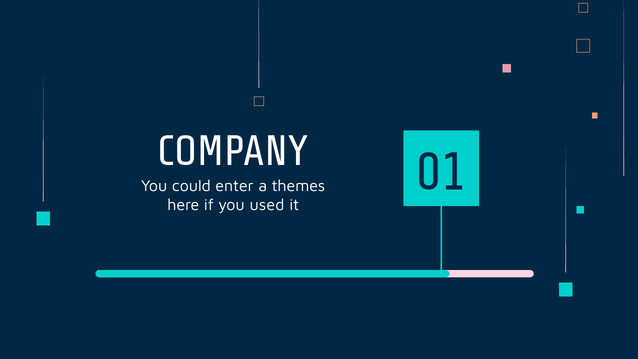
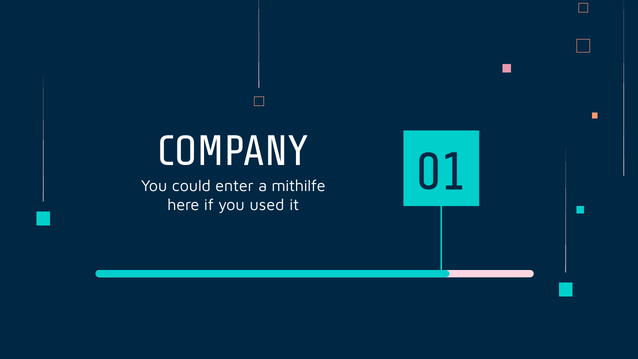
themes: themes -> mithilfe
